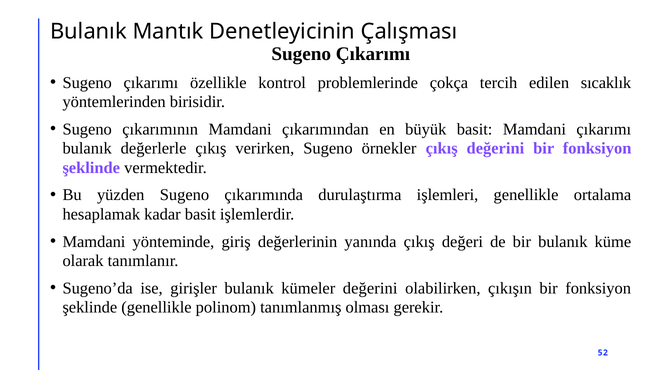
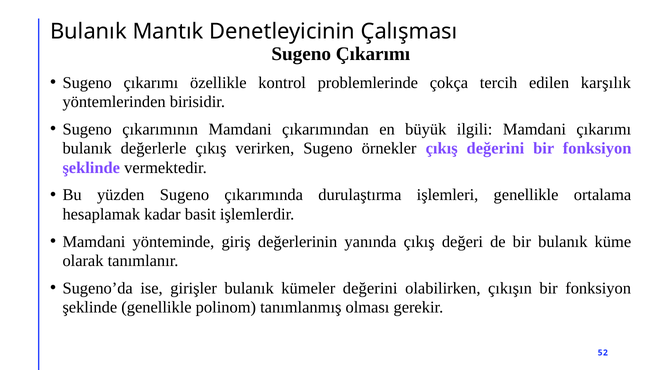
sıcaklık: sıcaklık -> karşılık
büyük basit: basit -> ilgili
